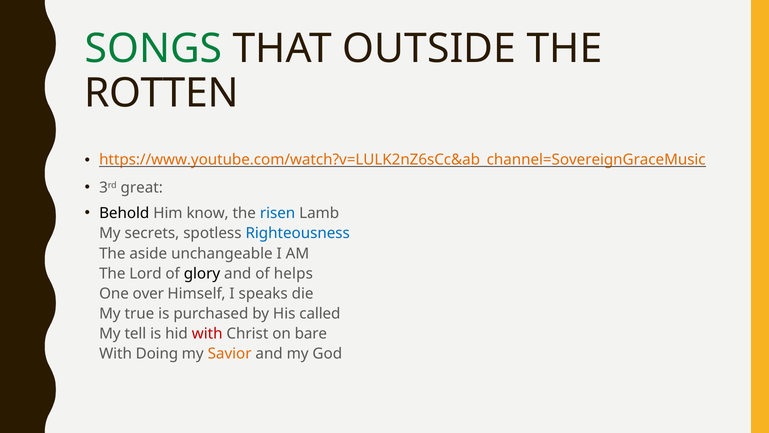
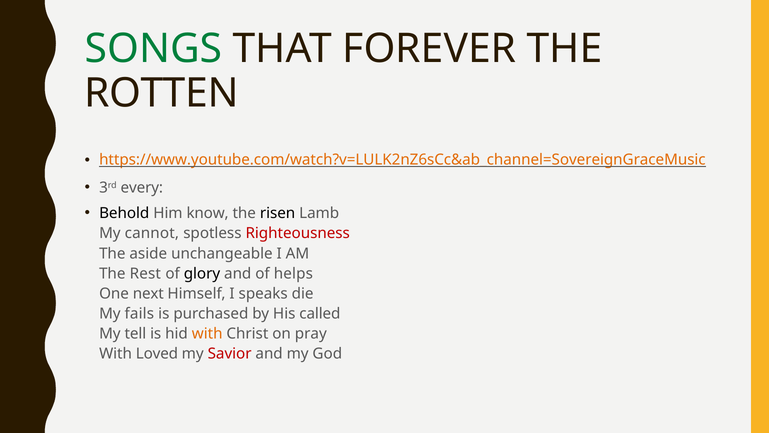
OUTSIDE: OUTSIDE -> FOREVER
great: great -> every
risen colour: blue -> black
secrets: secrets -> cannot
Righteousness colour: blue -> red
Lord: Lord -> Rest
over: over -> next
true: true -> fails
with at (207, 334) colour: red -> orange
bare: bare -> pray
Doing: Doing -> Loved
Savior colour: orange -> red
